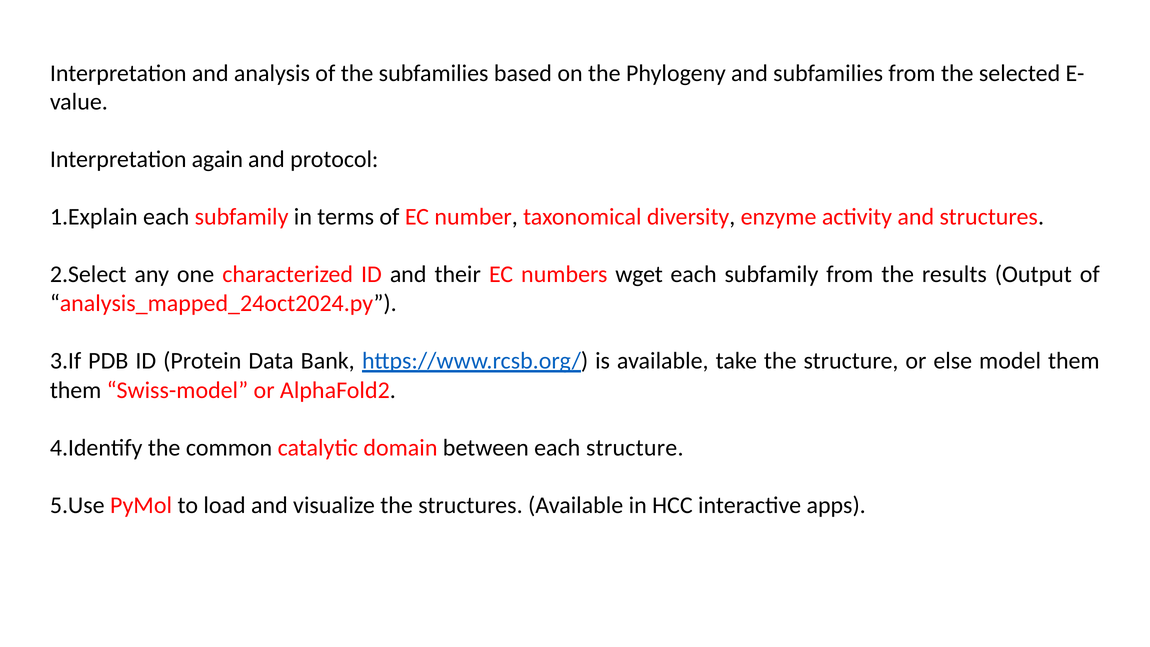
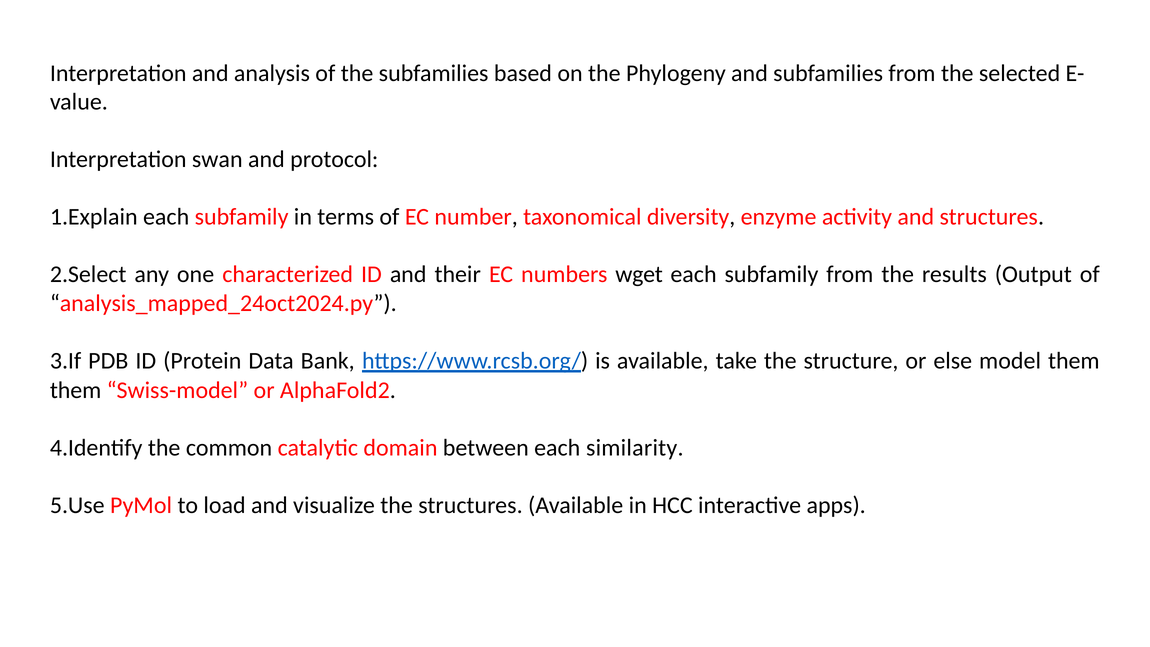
again: again -> swan
each structure: structure -> similarity
